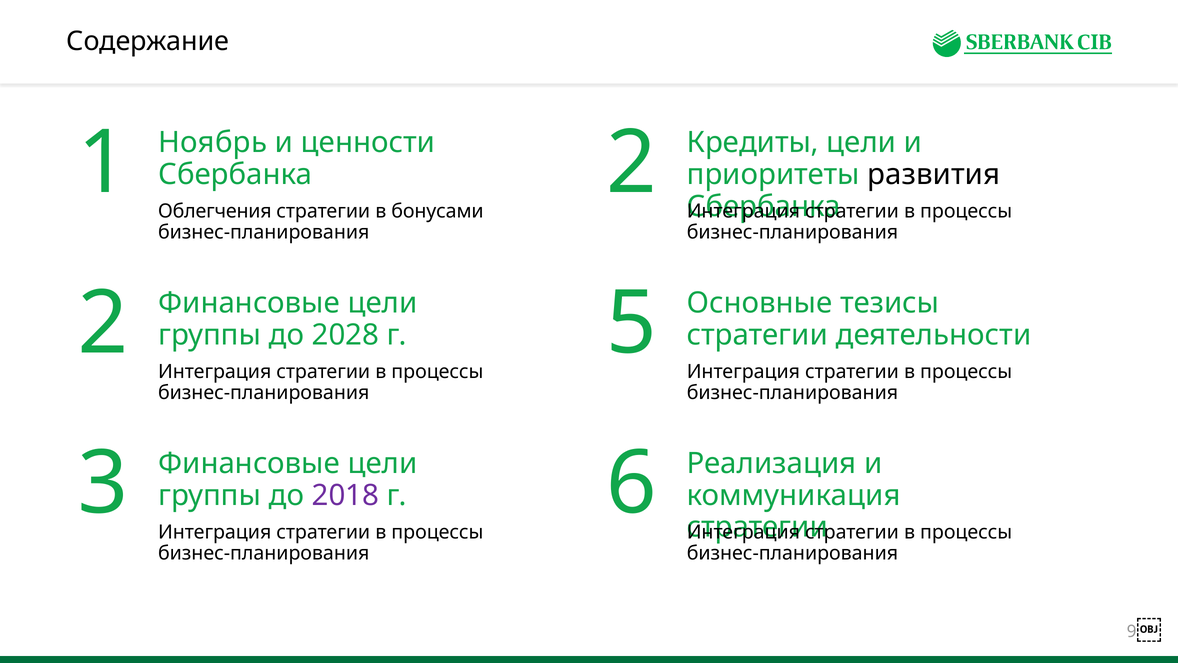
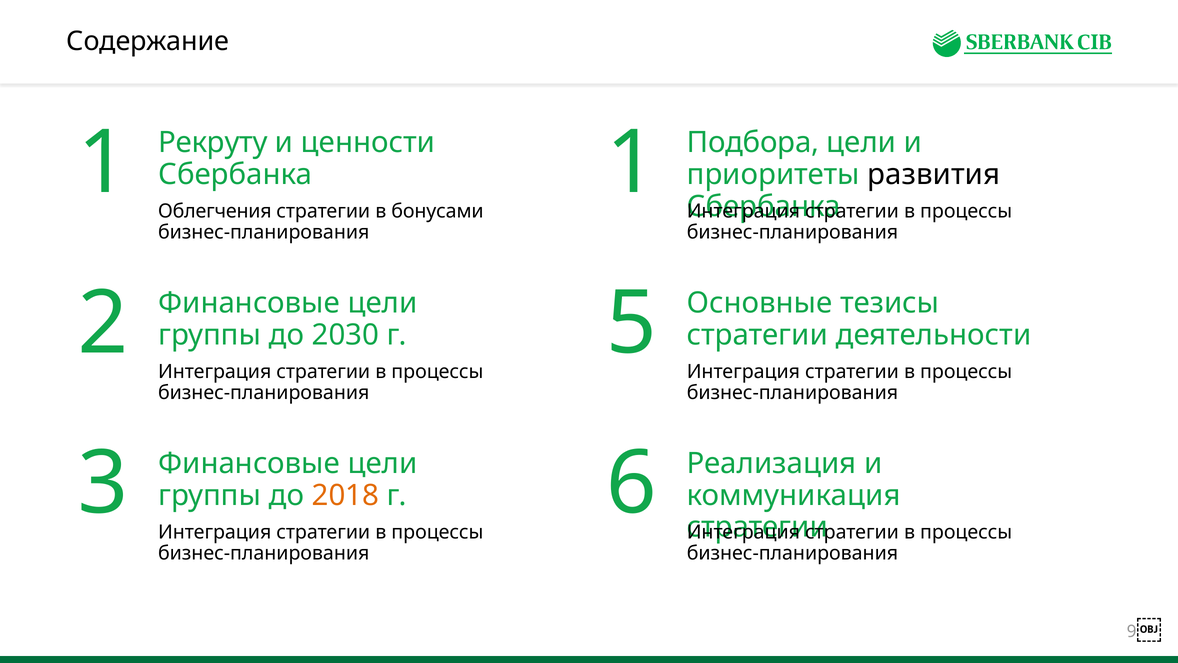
Ноябрь: Ноябрь -> Рекруту
Кредиты: Кредиты -> Подбора
1 2: 2 -> 1
2028: 2028 -> 2030
2018 colour: purple -> orange
